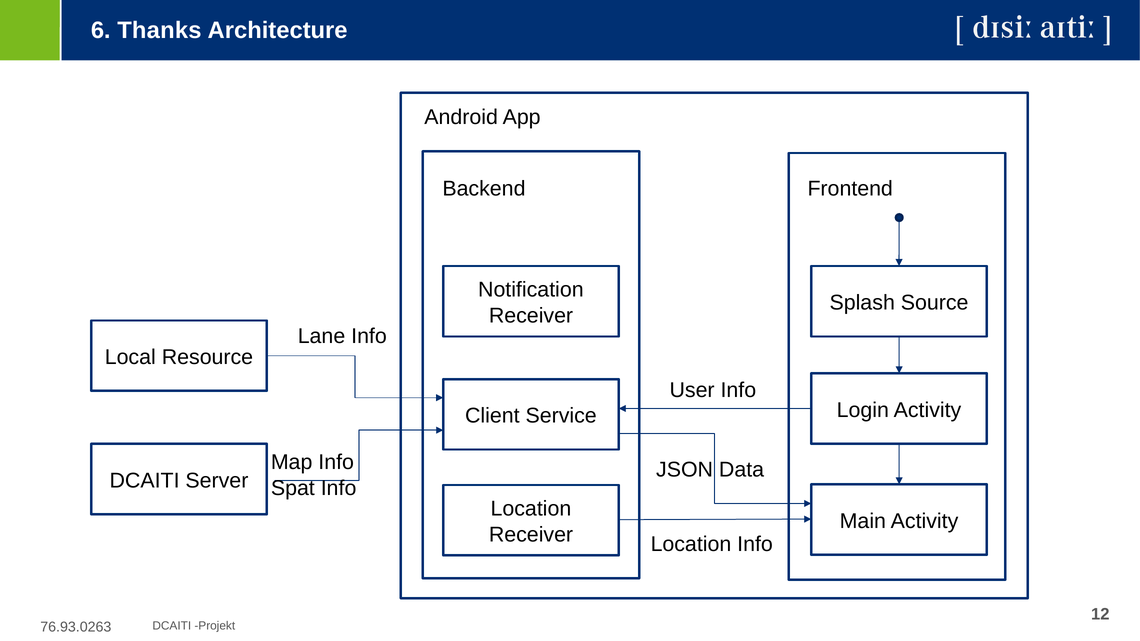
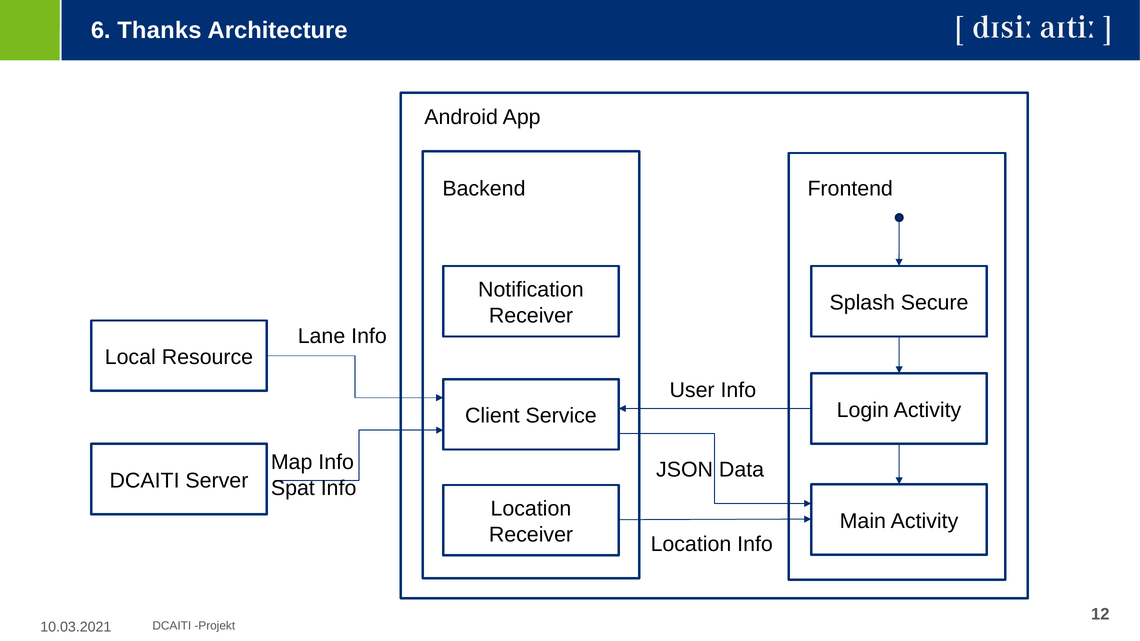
Source: Source -> Secure
76.93.0263: 76.93.0263 -> 10.03.2021
